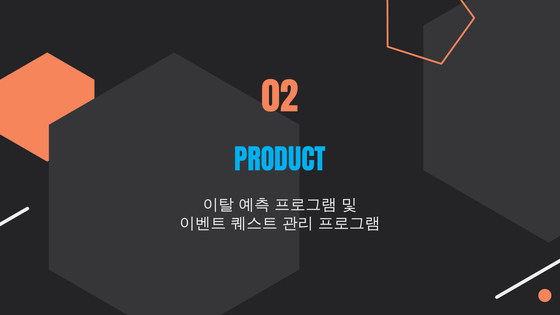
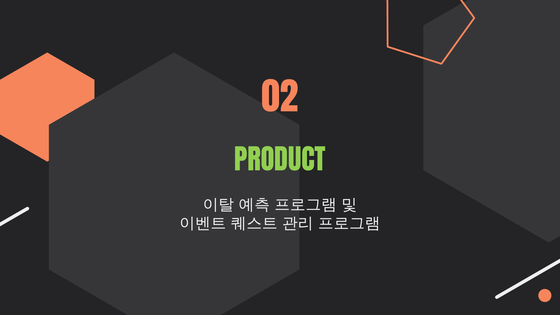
PRODUCT colour: light blue -> light green
